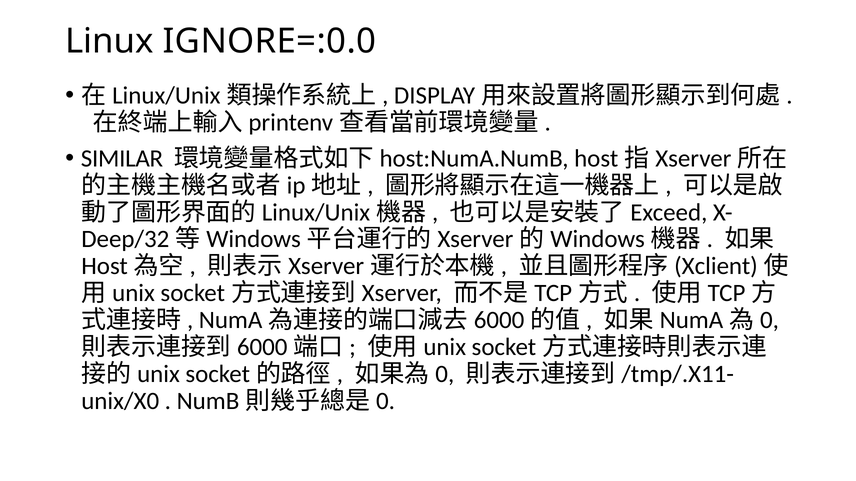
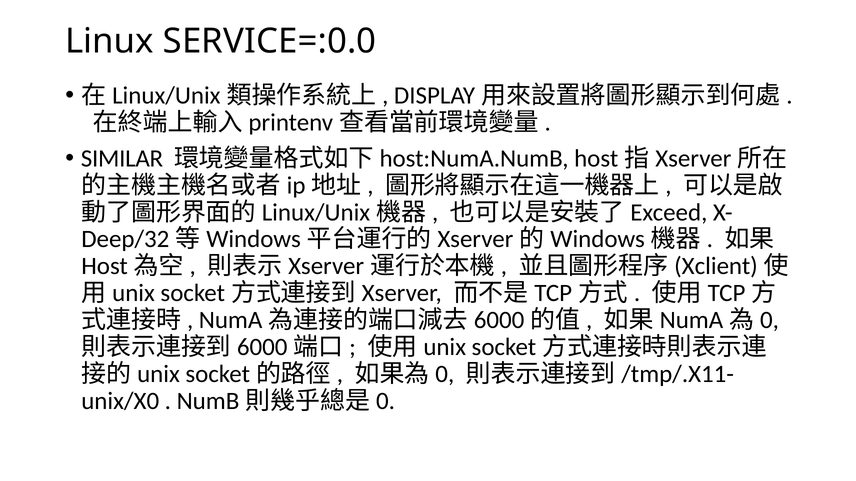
IGNORE=:0.0: IGNORE=:0.0 -> SERVICE=:0.0
